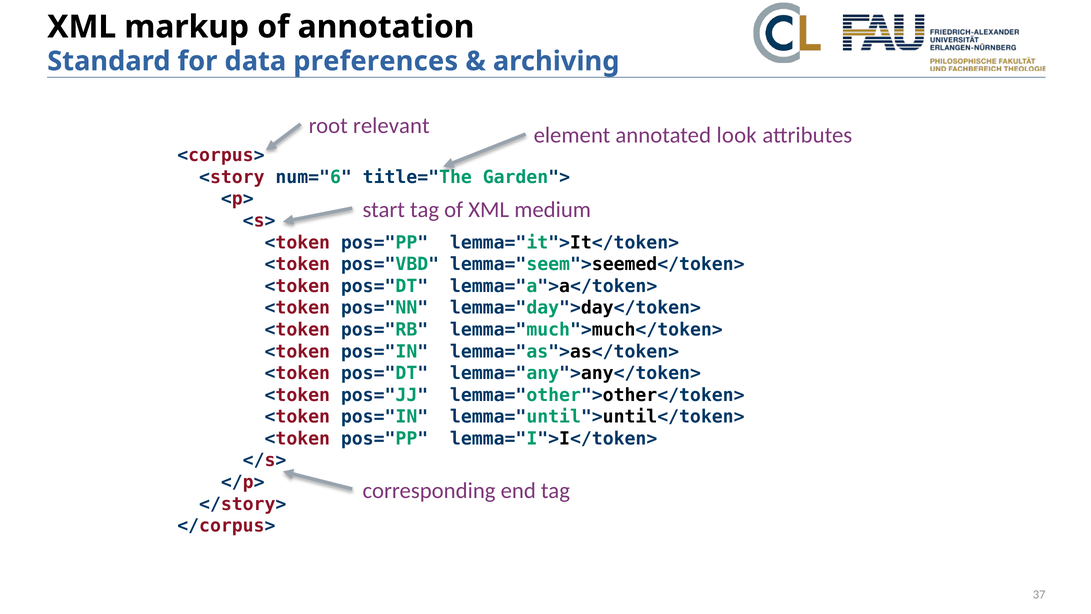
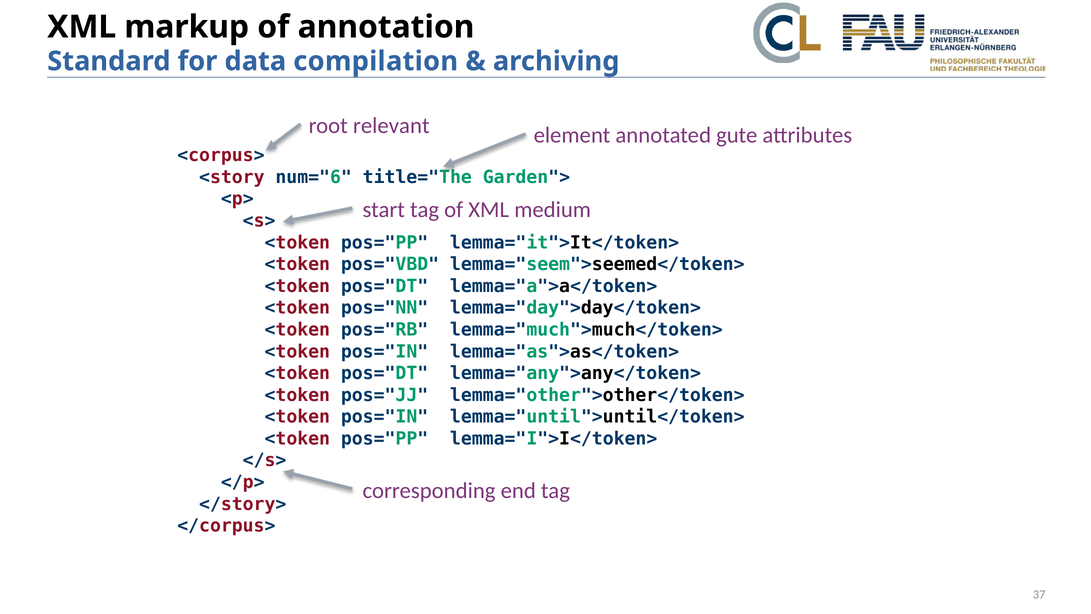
preferences: preferences -> compilation
look: look -> gute
